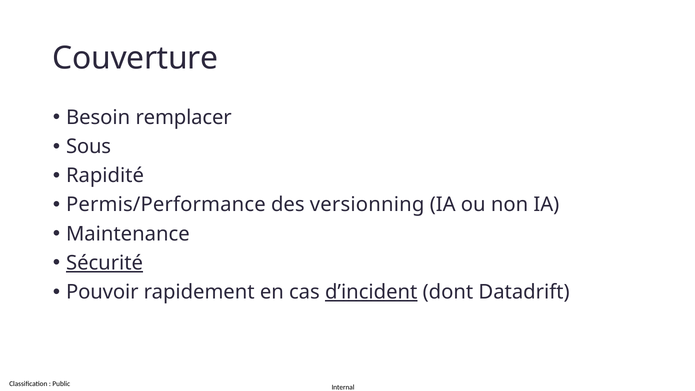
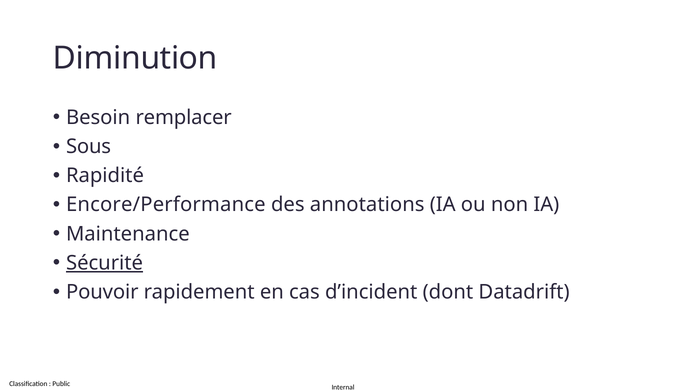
Couverture: Couverture -> Diminution
Permis/Performance: Permis/Performance -> Encore/Performance
versionning: versionning -> annotations
d’incident underline: present -> none
